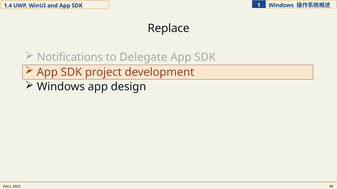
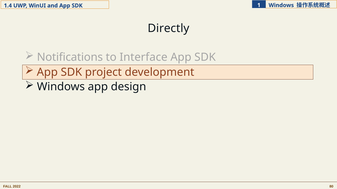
Replace: Replace -> Directly
Delegate: Delegate -> Interface
